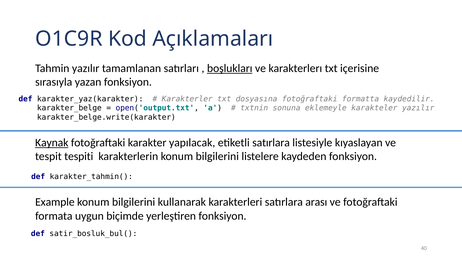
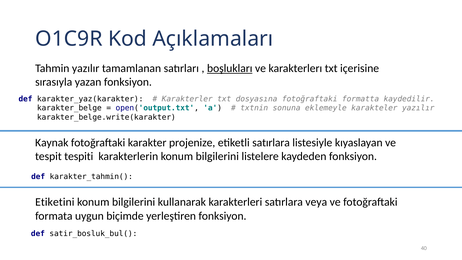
Kaynak underline: present -> none
yapılacak: yapılacak -> projenize
Example: Example -> Etiketini
arası: arası -> veya
